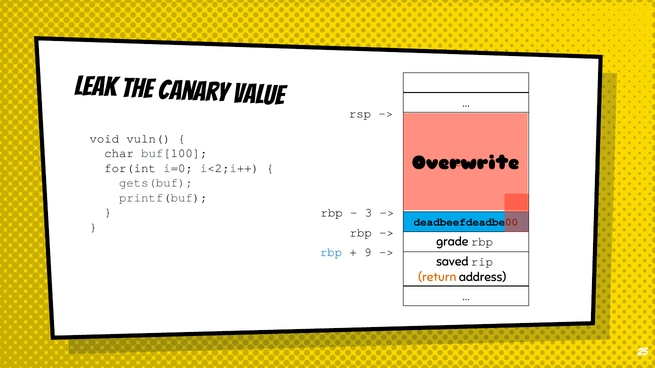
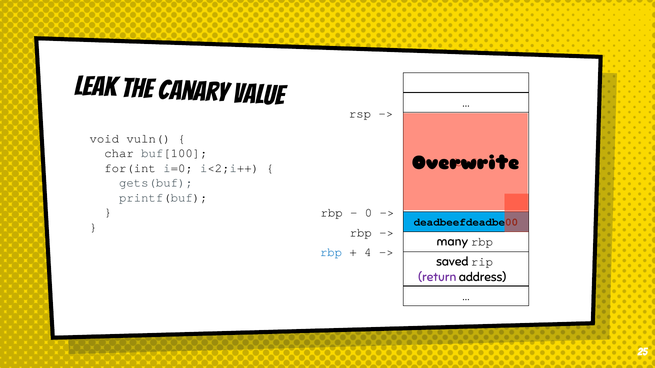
3: 3 -> 0
grade: grade -> many
9: 9 -> 4
return colour: orange -> purple
